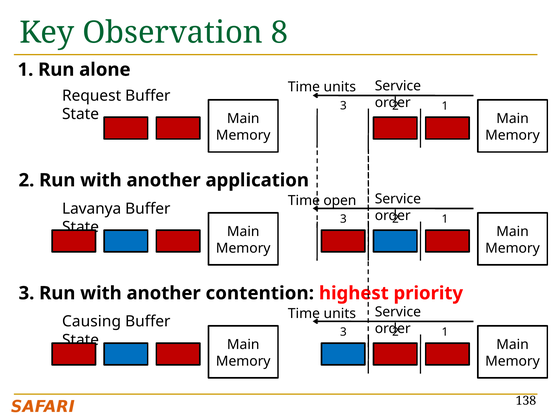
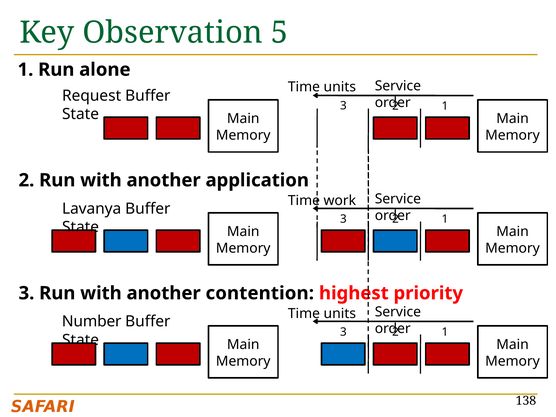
8: 8 -> 5
open: open -> work
Causing: Causing -> Number
